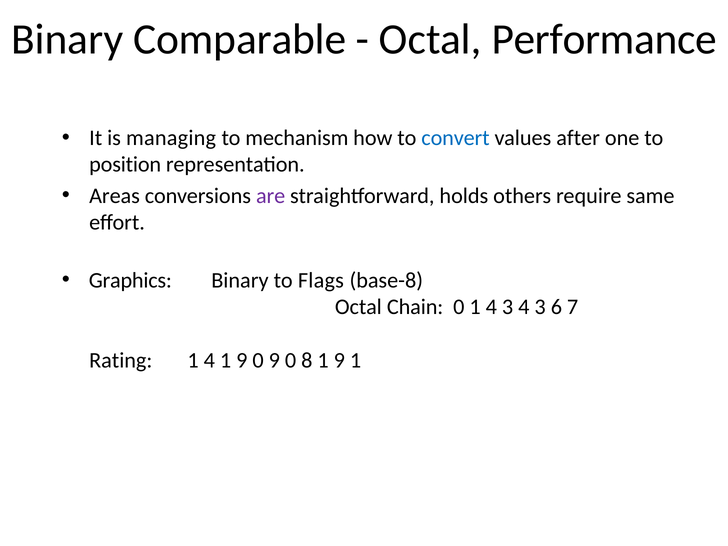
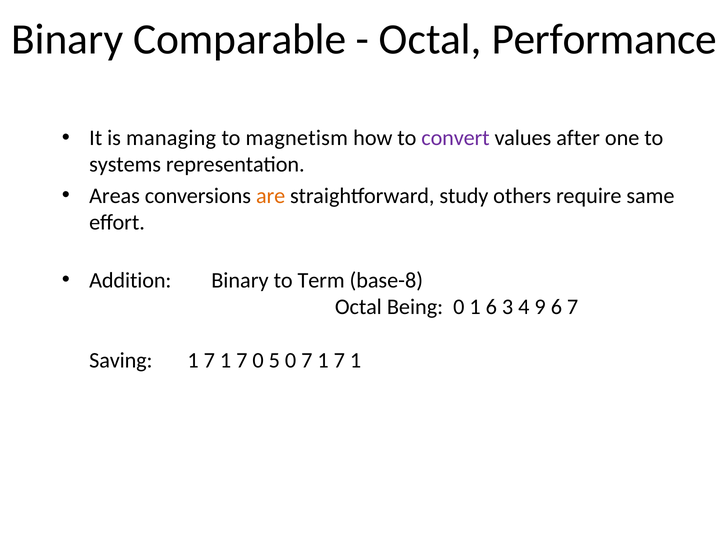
mechanism: mechanism -> magnetism
convert colour: blue -> purple
position: position -> systems
are colour: purple -> orange
holds: holds -> study
Graphics: Graphics -> Addition
Flags: Flags -> Term
Chain: Chain -> Being
0 1 4: 4 -> 6
3 4 3: 3 -> 9
Rating: Rating -> Saving
4 at (209, 360): 4 -> 7
9 at (242, 360): 9 -> 7
0 9: 9 -> 5
0 8: 8 -> 7
9 at (339, 360): 9 -> 7
